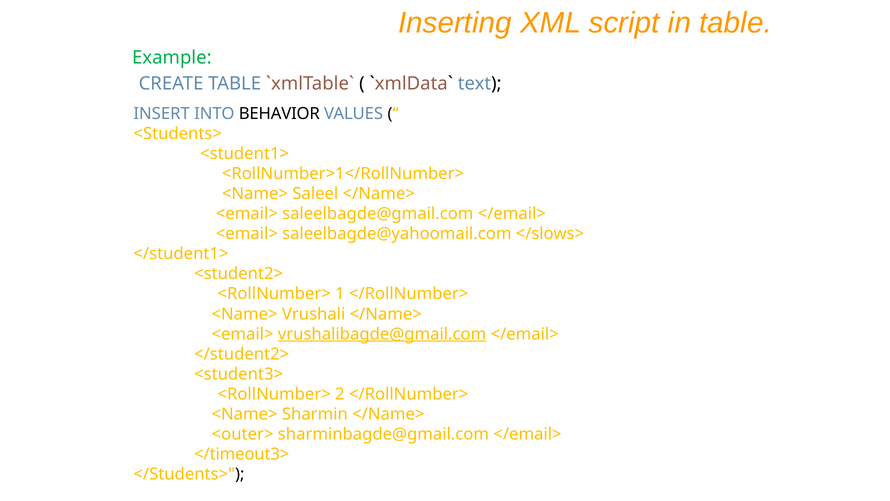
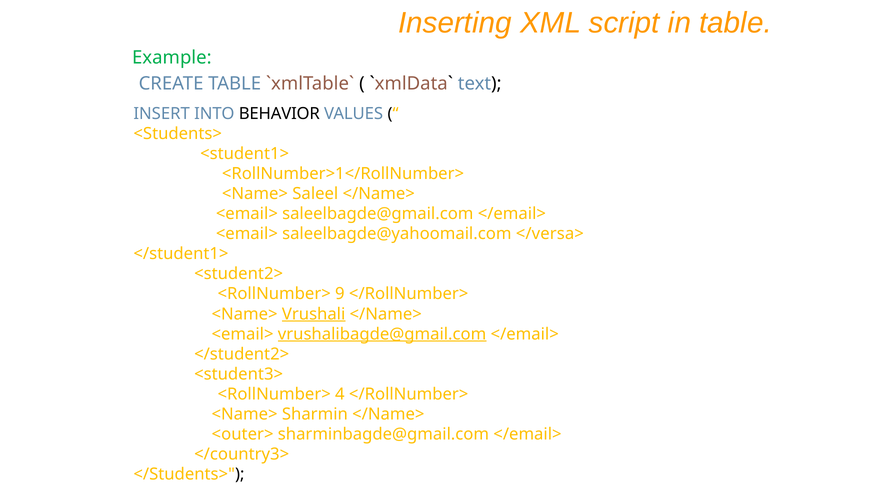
</slows>: </slows> -> </versa>
1: 1 -> 9
Vrushali underline: none -> present
2: 2 -> 4
</timeout3>: </timeout3> -> </country3>
